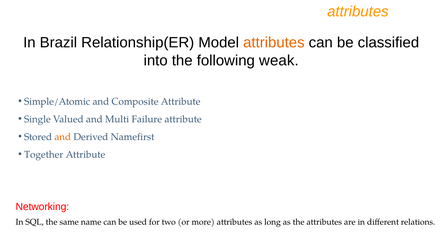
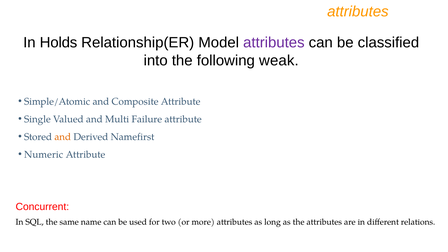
Brazil: Brazil -> Holds
attributes at (274, 43) colour: orange -> purple
Together: Together -> Numeric
Networking: Networking -> Concurrent
